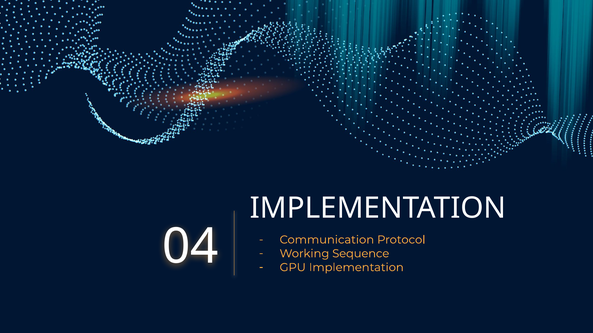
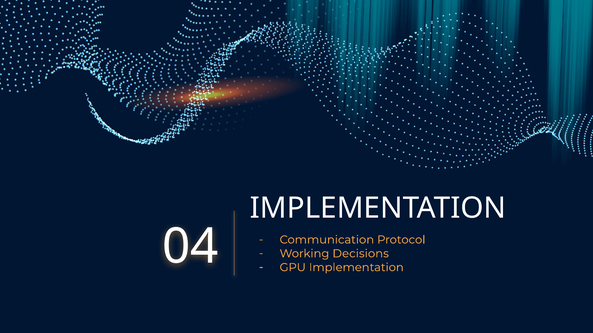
Sequence: Sequence -> Decisions
